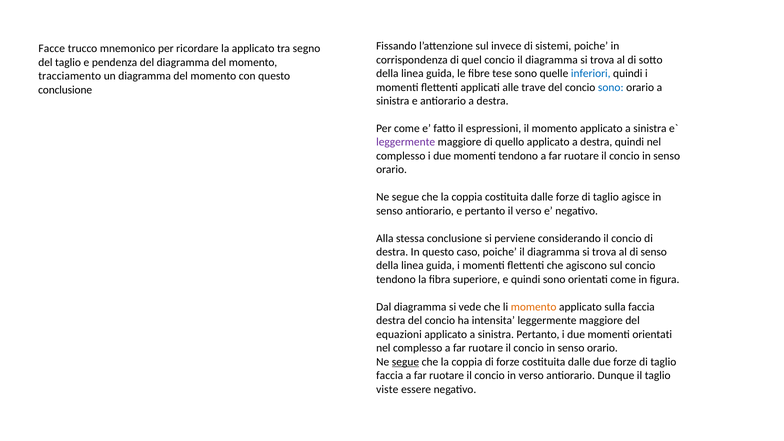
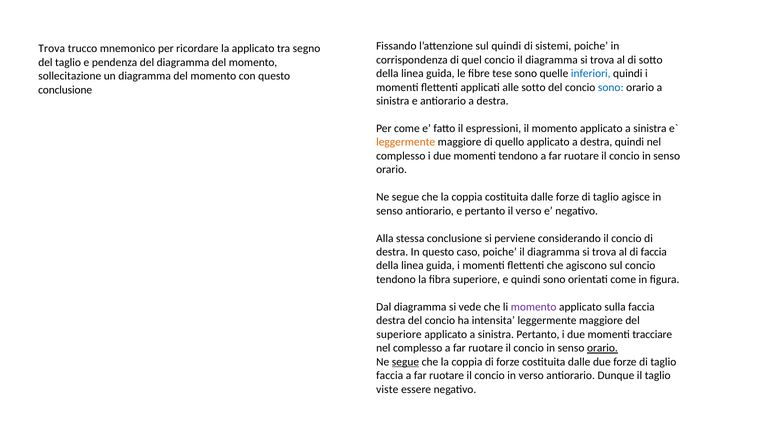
sul invece: invece -> quindi
Facce at (52, 49): Facce -> Trova
tracciamento: tracciamento -> sollecitazione
alle trave: trave -> sotto
leggermente at (406, 142) colour: purple -> orange
di senso: senso -> faccia
momento at (534, 307) colour: orange -> purple
equazioni at (399, 334): equazioni -> superiore
momenti orientati: orientati -> tracciare
orario at (602, 348) underline: none -> present
